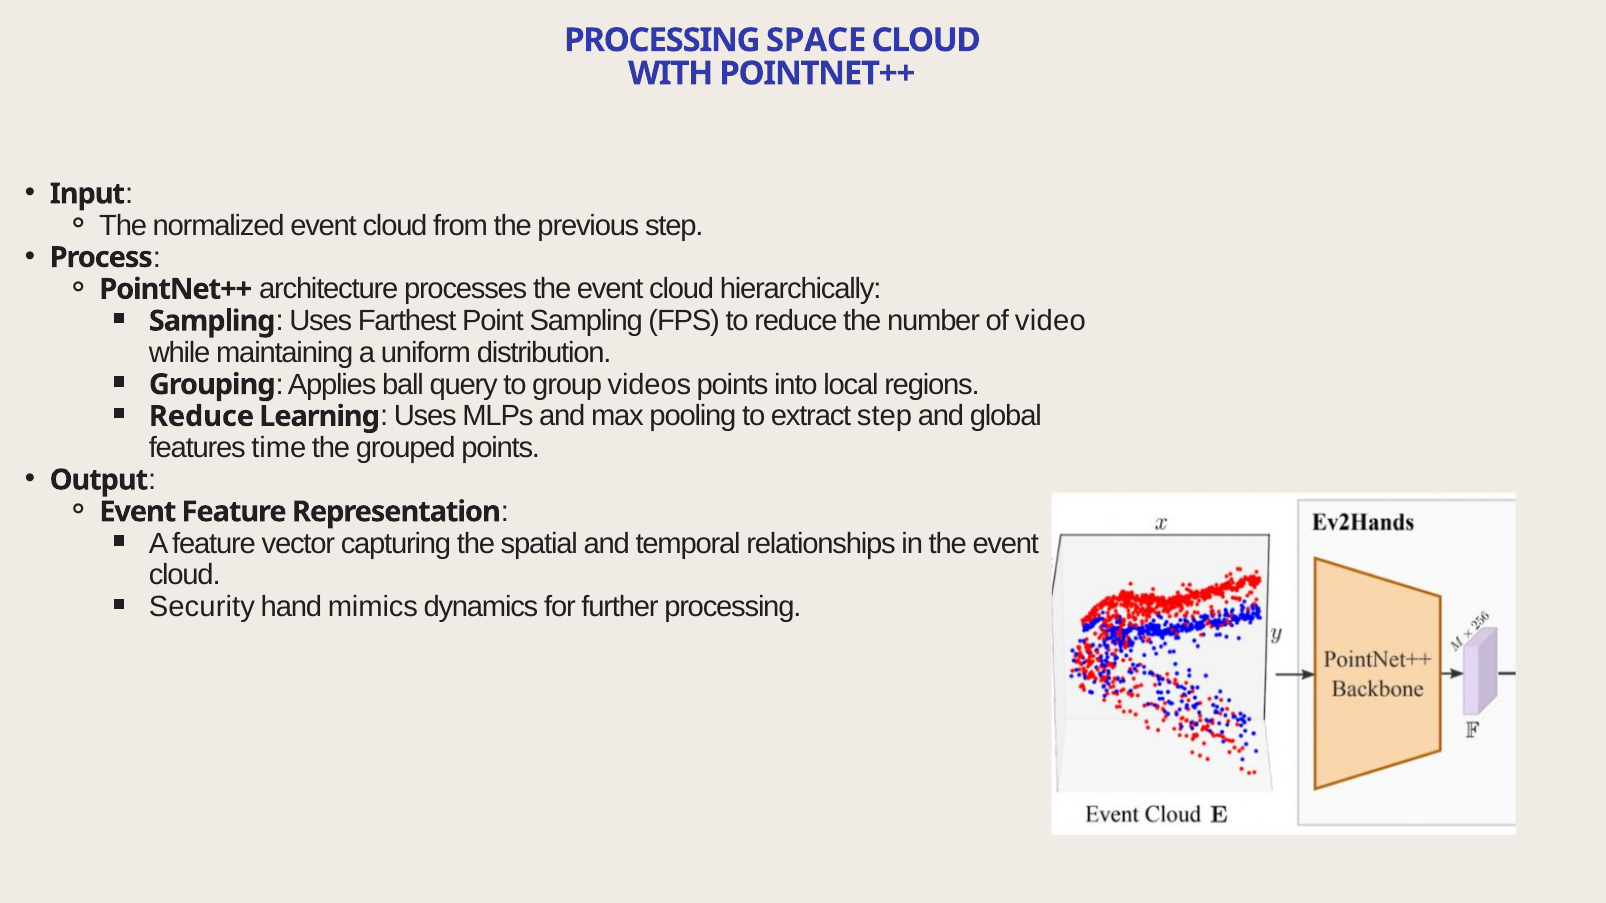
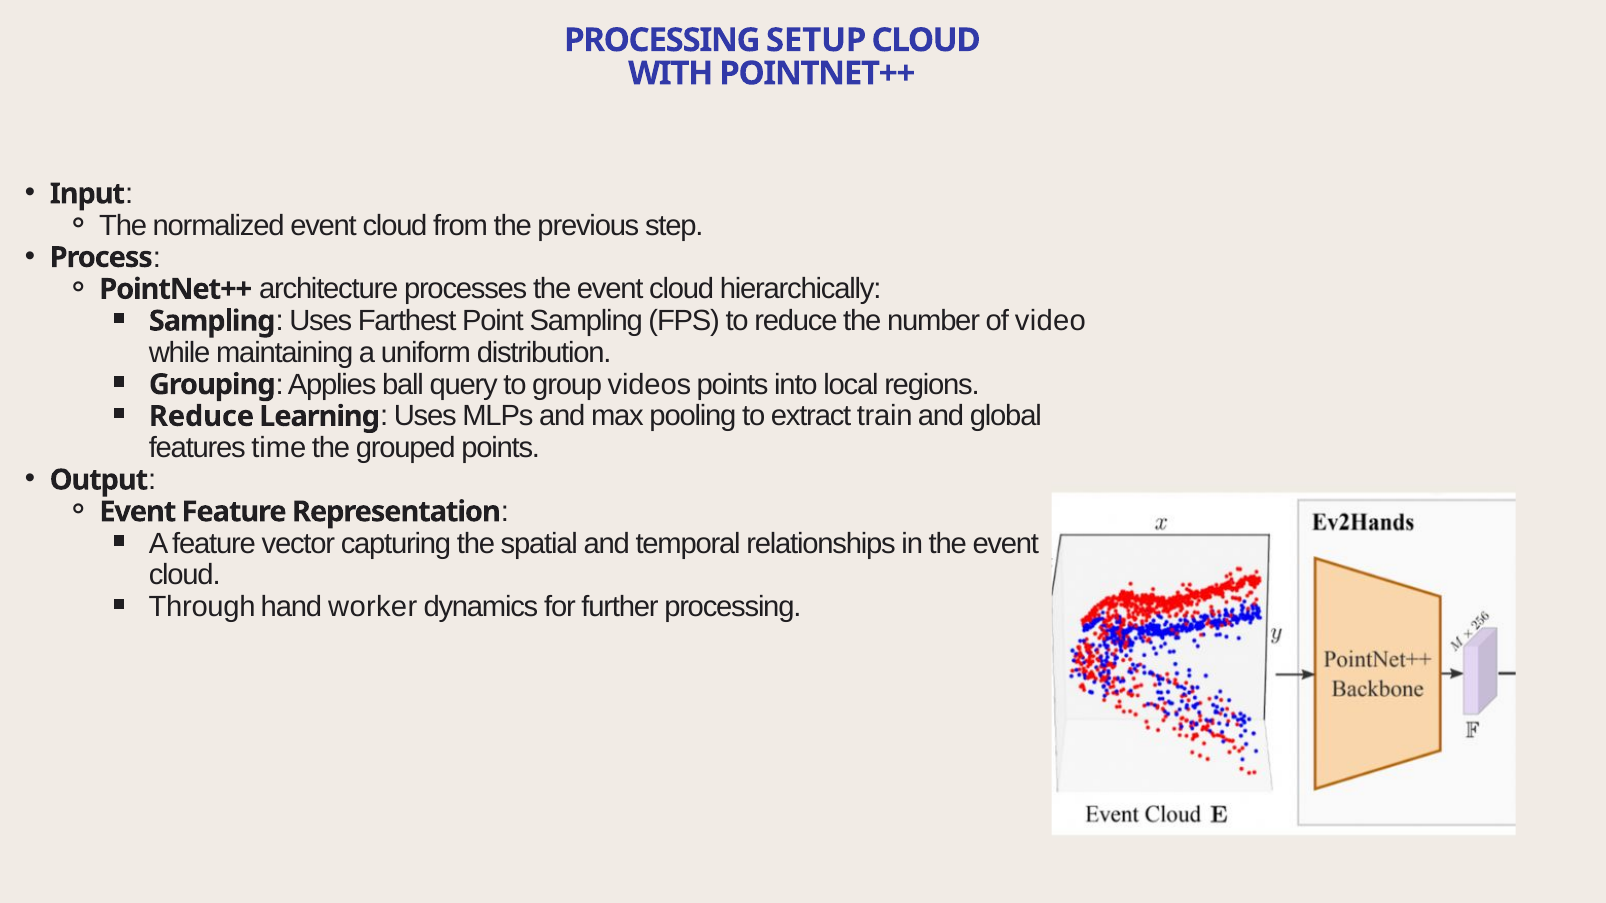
SPACE: SPACE -> SETUP
extract step: step -> train
Security: Security -> Through
mimics: mimics -> worker
